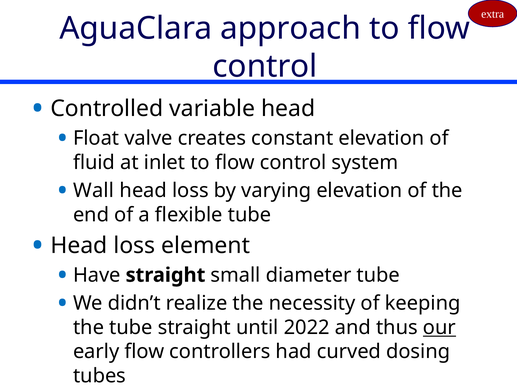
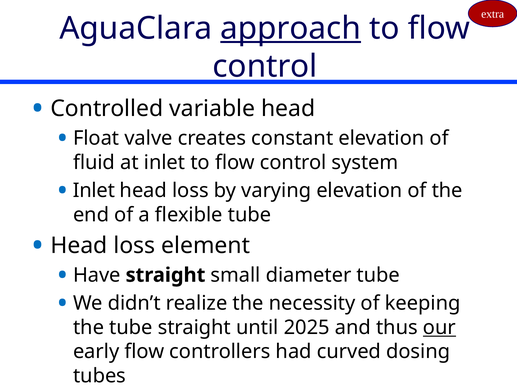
approach underline: none -> present
Wall at (94, 190): Wall -> Inlet
2022: 2022 -> 2025
